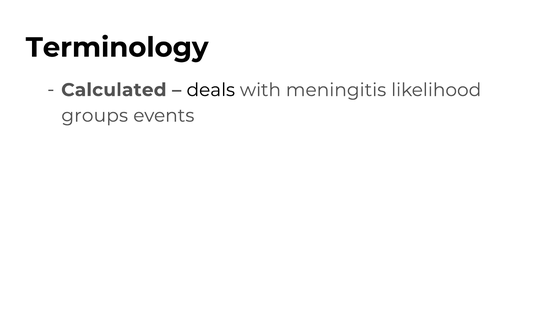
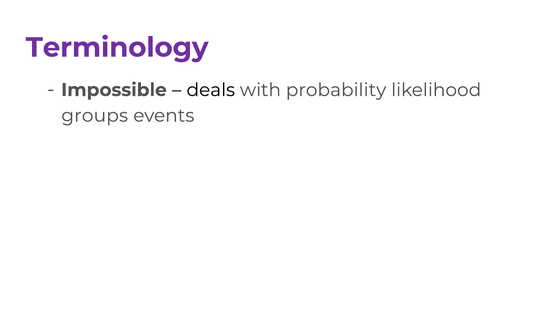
Terminology colour: black -> purple
Calculated: Calculated -> Impossible
meningitis: meningitis -> probability
